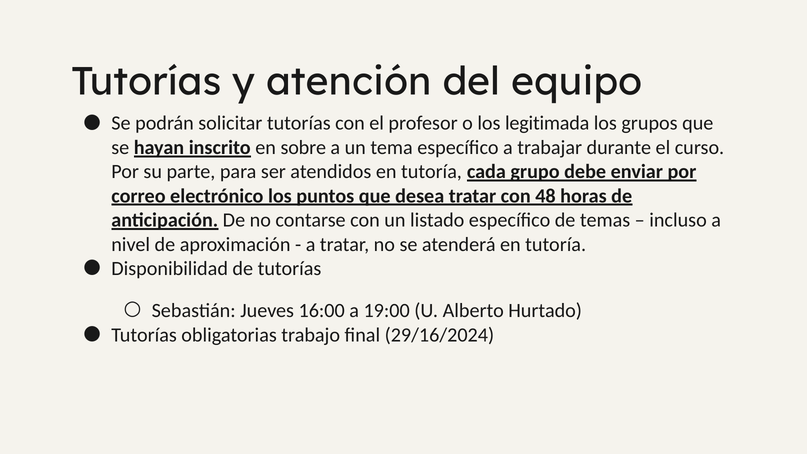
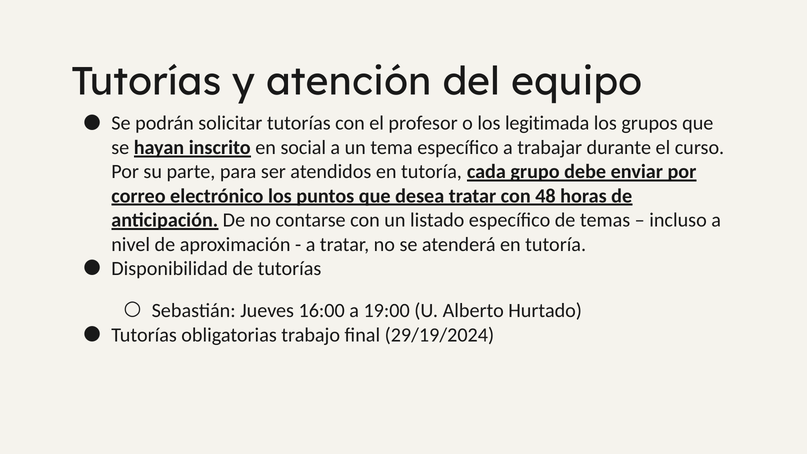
sobre: sobre -> social
29/16/2024: 29/16/2024 -> 29/19/2024
